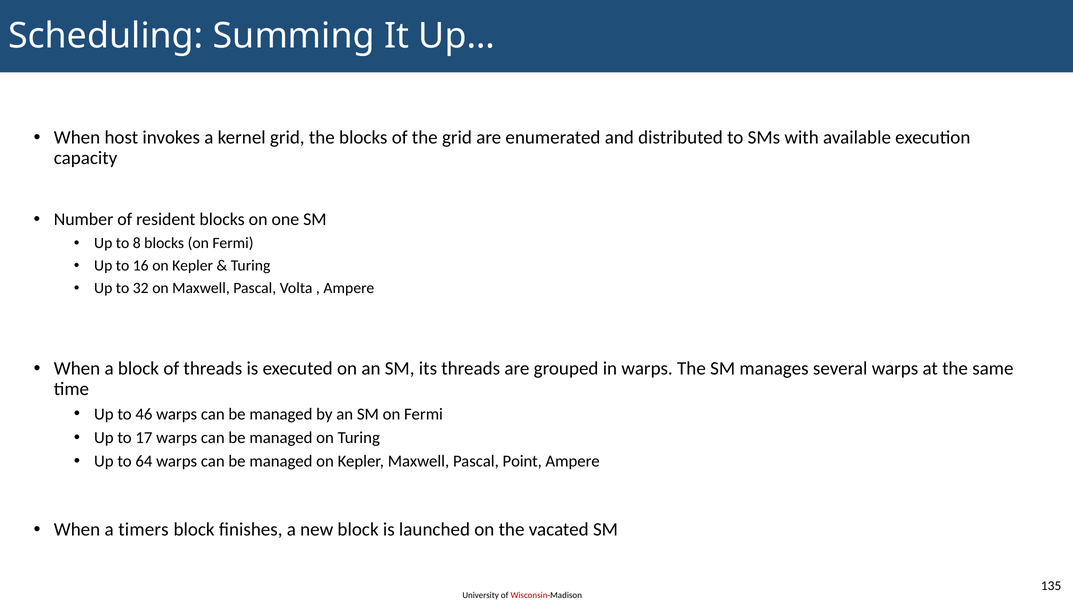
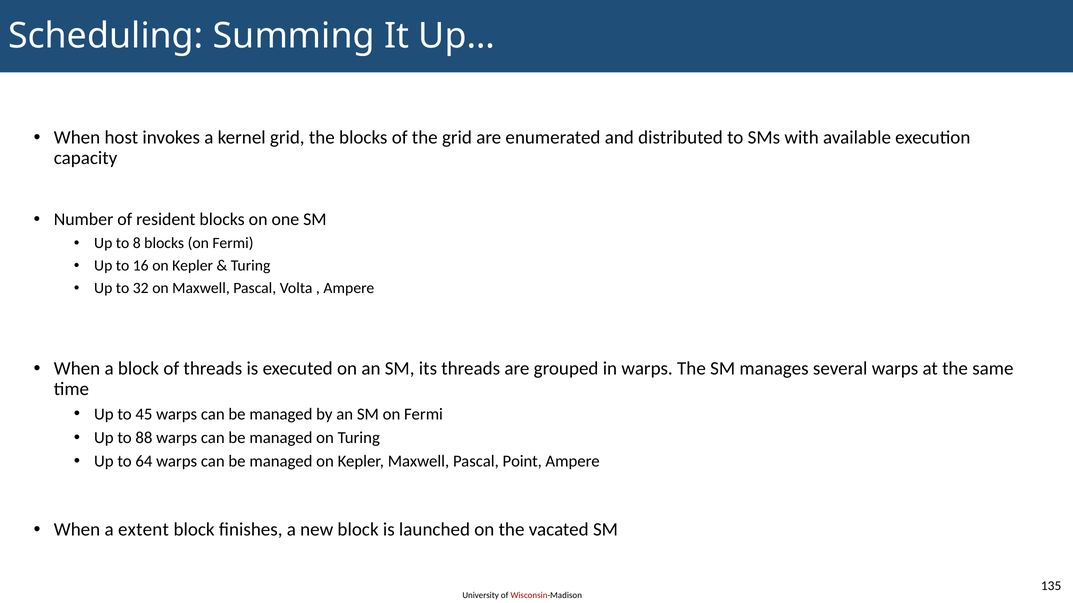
46: 46 -> 45
17: 17 -> 88
timers: timers -> extent
